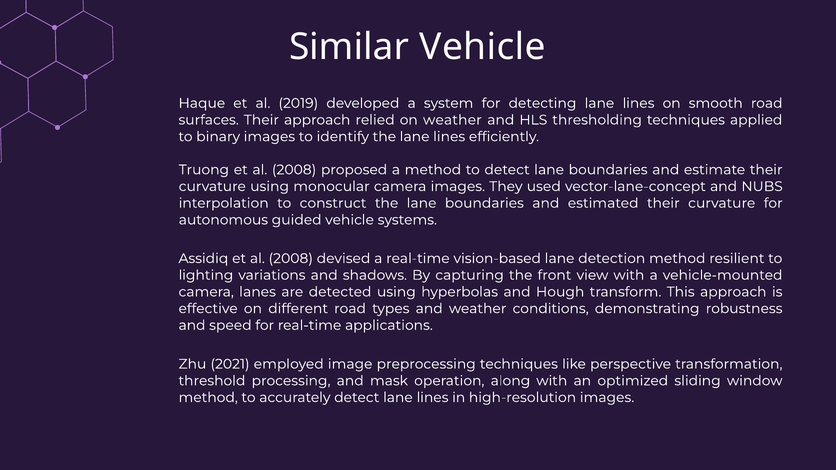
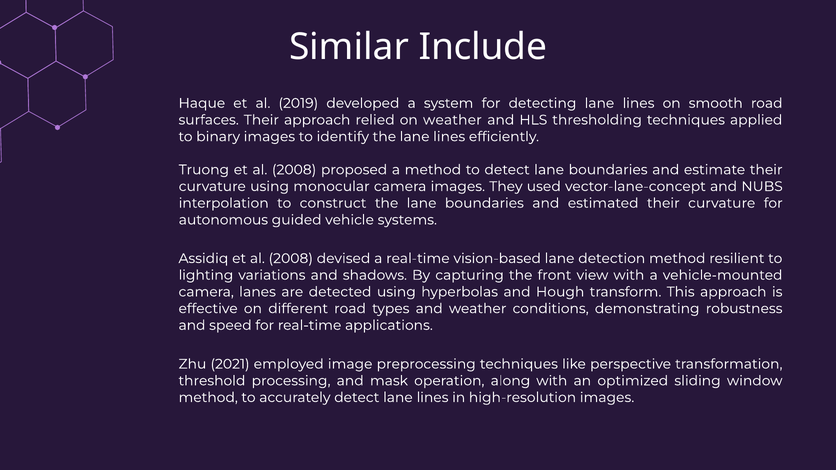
Similar Vehicle: Vehicle -> Include
